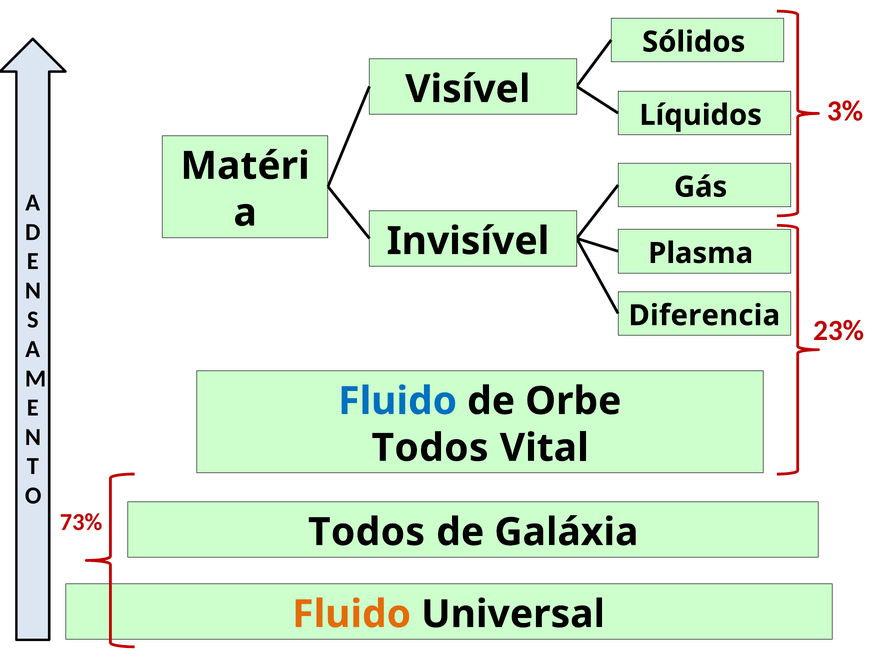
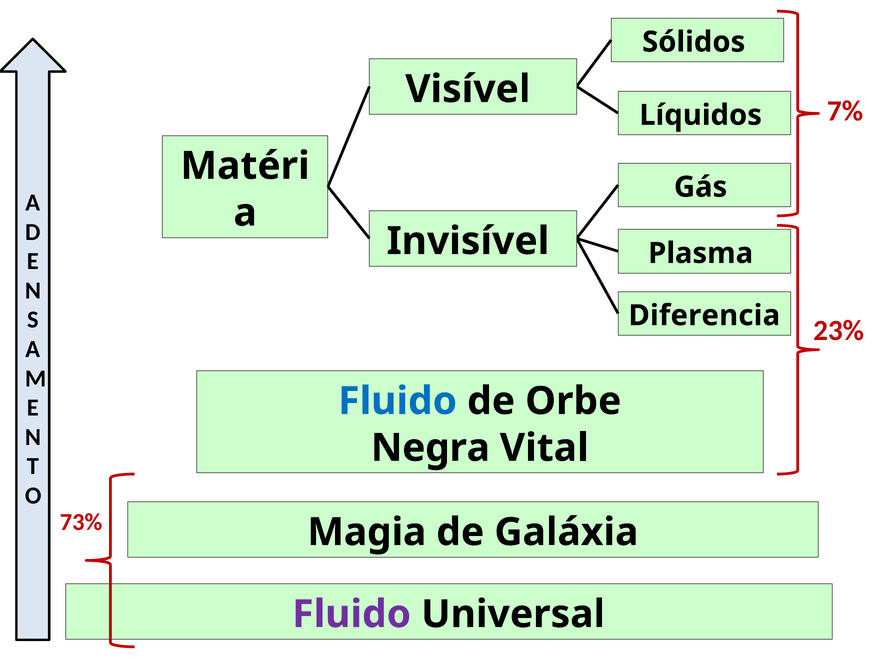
3%: 3% -> 7%
Todos at (430, 448): Todos -> Negra
Todos at (367, 532): Todos -> Magia
Fluido at (352, 614) colour: orange -> purple
